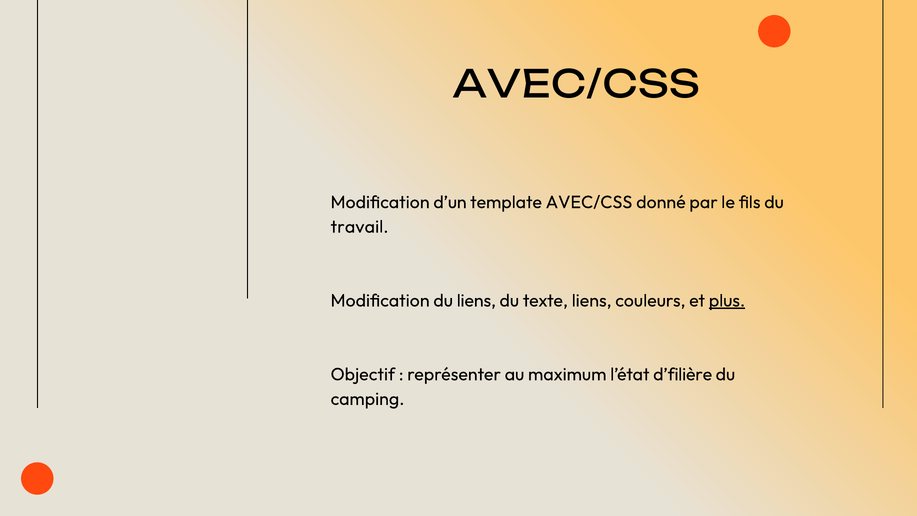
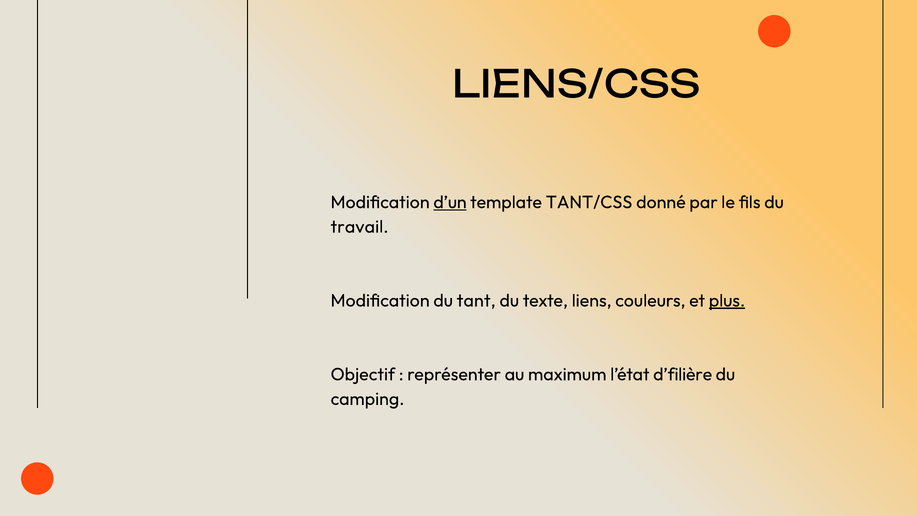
AVEC/CSS at (576, 85): AVEC/CSS -> LIENS/CSS
d’un underline: none -> present
template AVEC/CSS: AVEC/CSS -> TANT/CSS
du liens: liens -> tant
